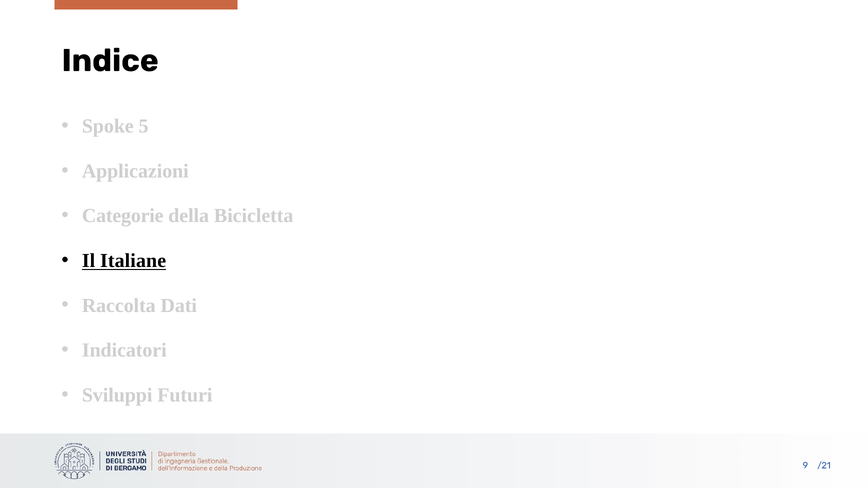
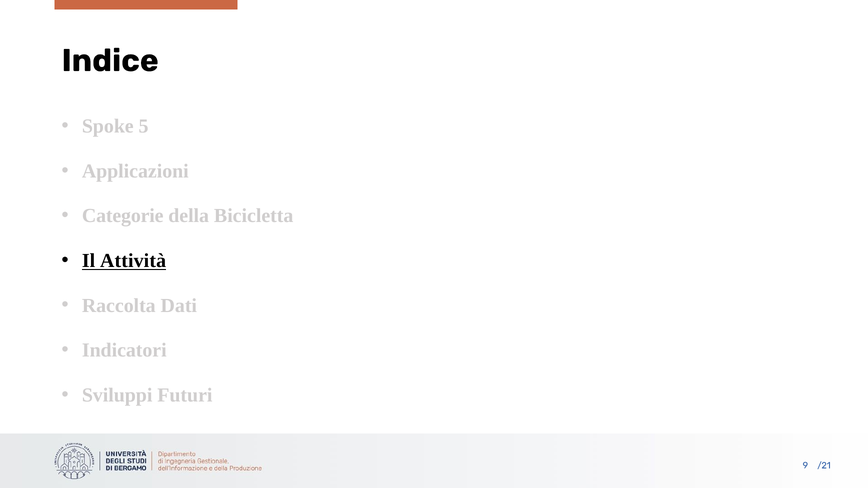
Italiane: Italiane -> Attività
